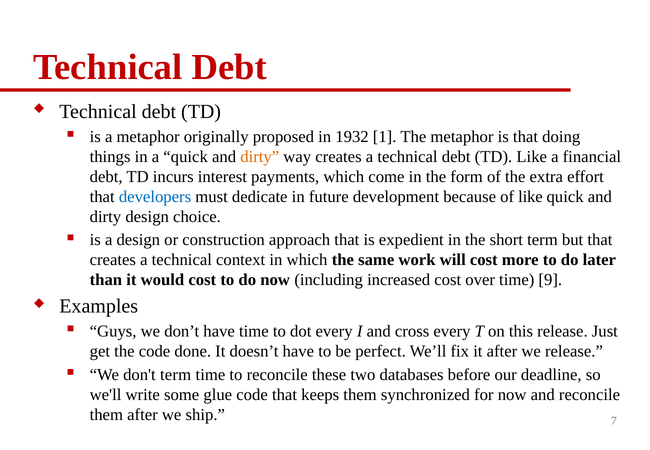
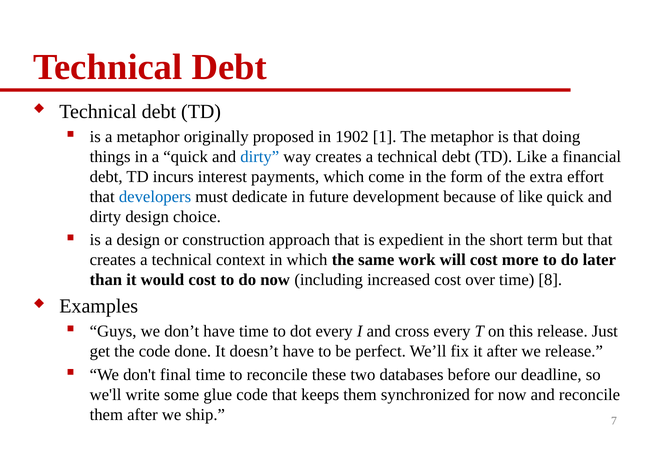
1932: 1932 -> 1902
dirty at (260, 157) colour: orange -> blue
9: 9 -> 8
don't term: term -> final
